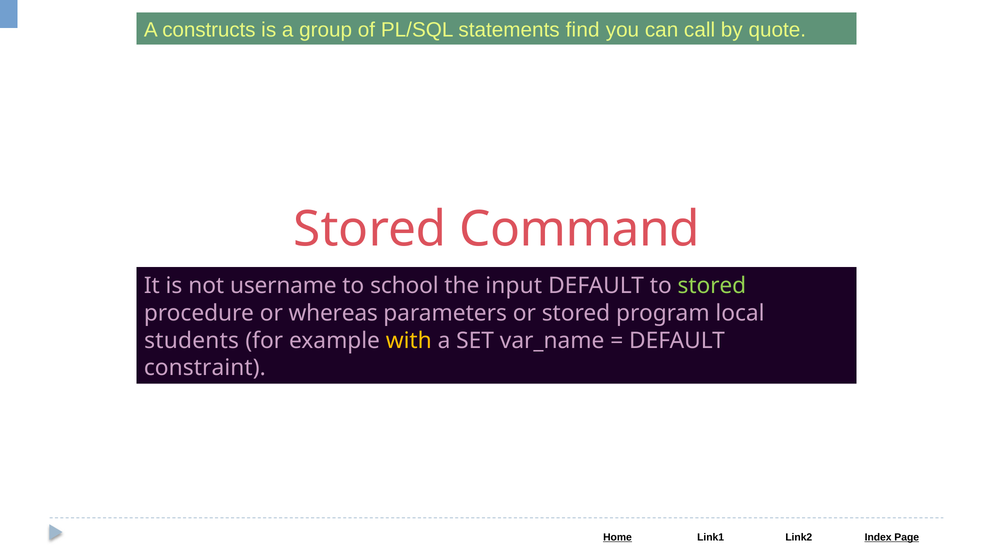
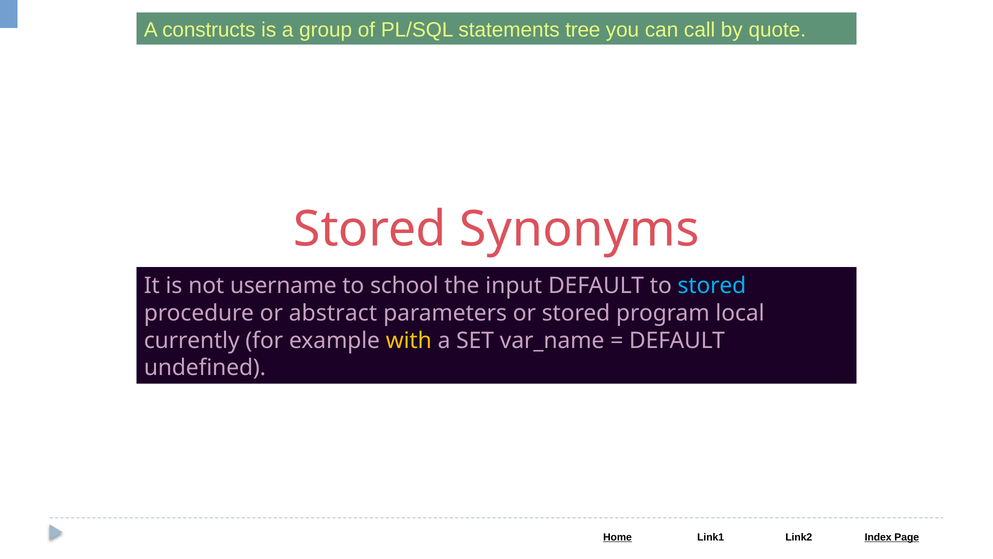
find: find -> tree
Command: Command -> Synonyms
stored at (712, 286) colour: light green -> light blue
whereas: whereas -> abstract
students: students -> currently
constraint: constraint -> undefined
